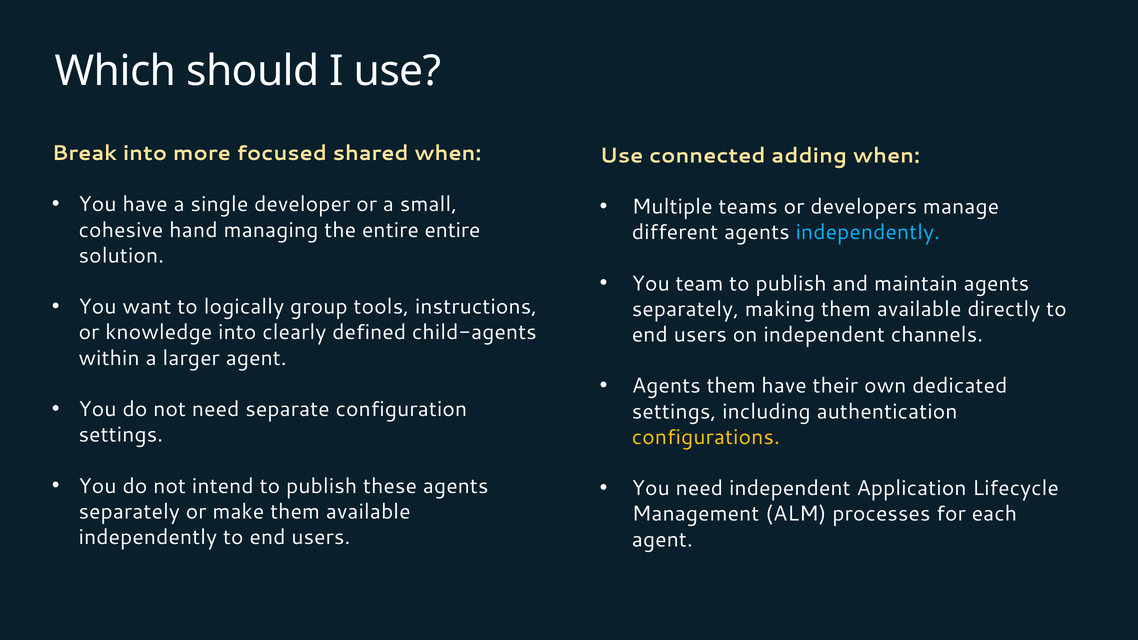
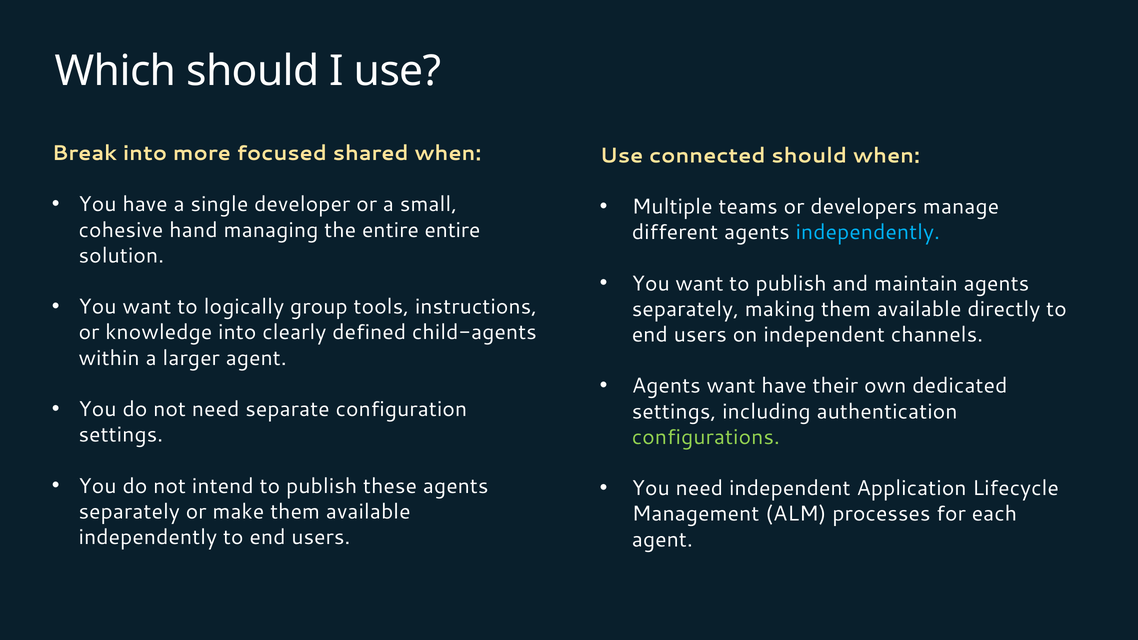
connected adding: adding -> should
team at (699, 284): team -> want
Agents them: them -> want
configurations colour: yellow -> light green
